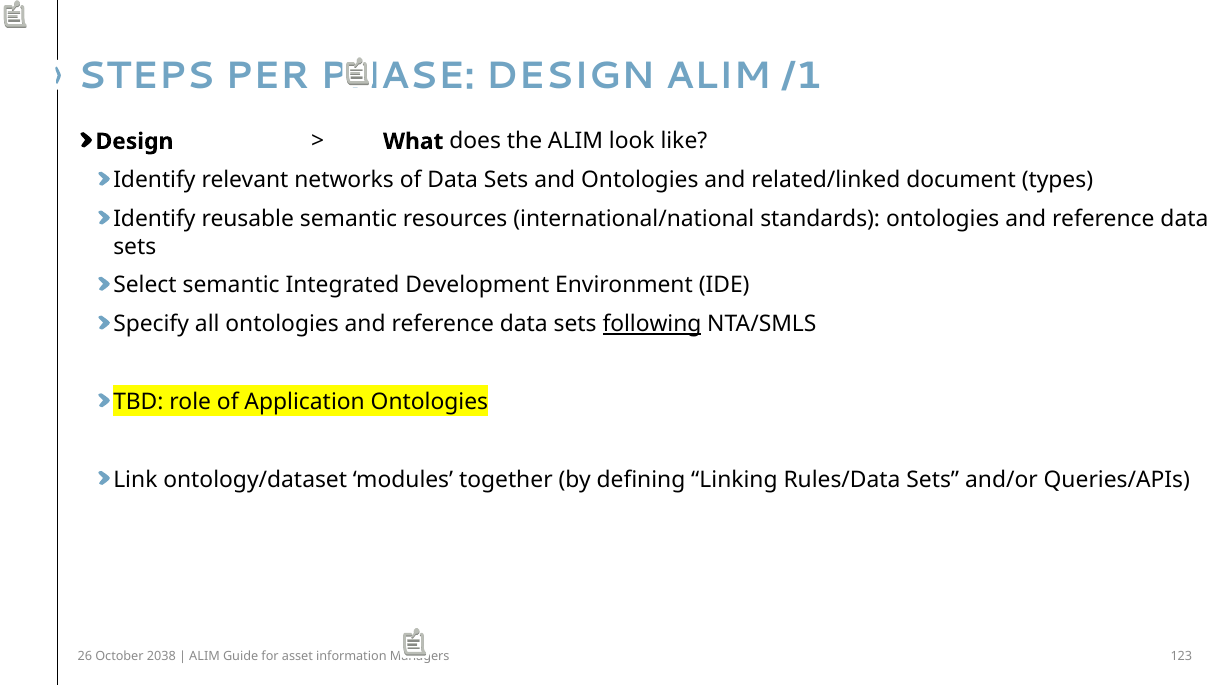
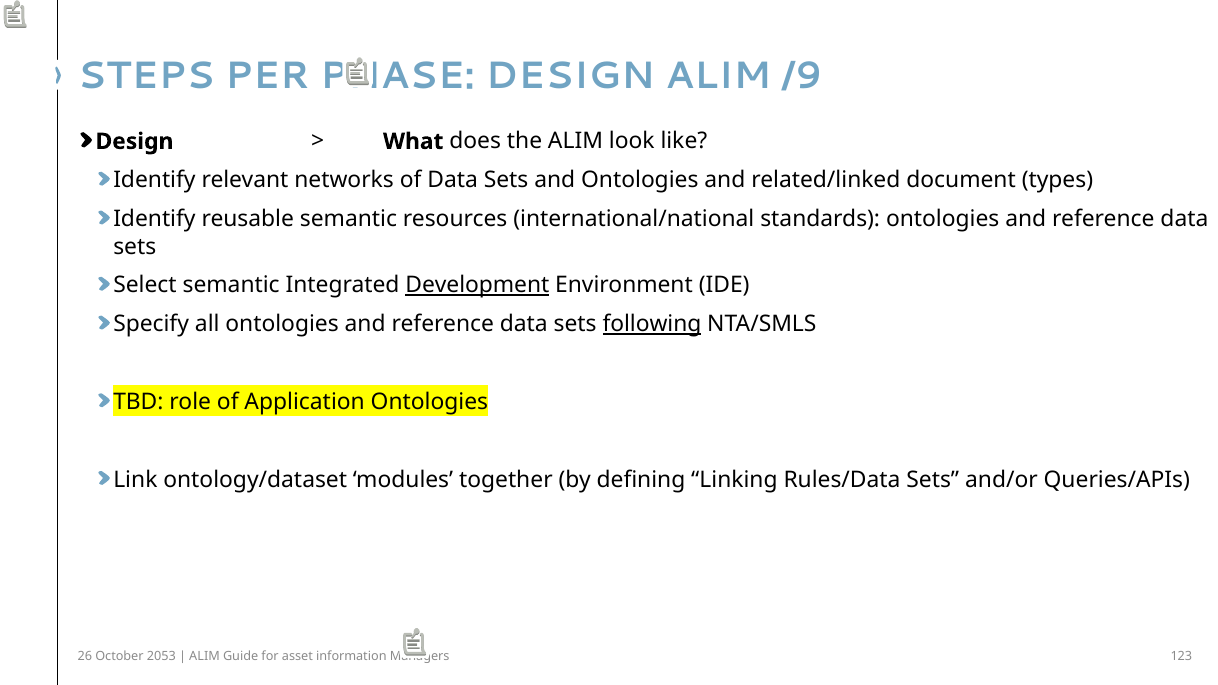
/1: /1 -> /9
Development underline: none -> present
2038: 2038 -> 2053
